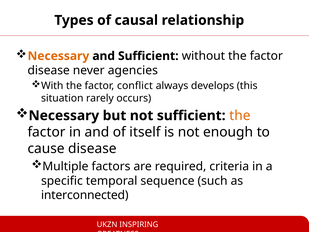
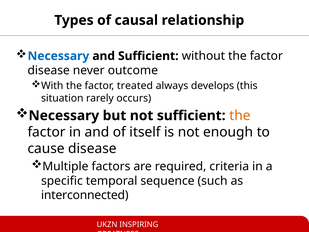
Necessary at (58, 56) colour: orange -> blue
agencies: agencies -> outcome
conflict: conflict -> treated
